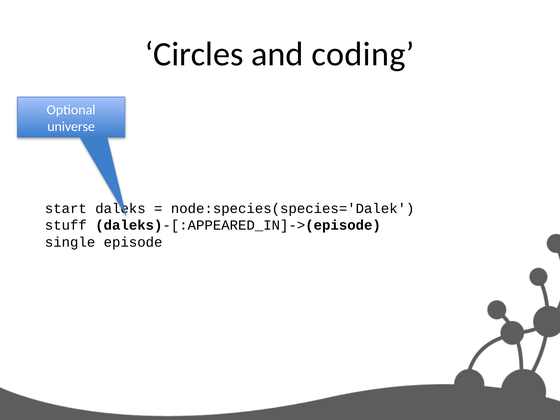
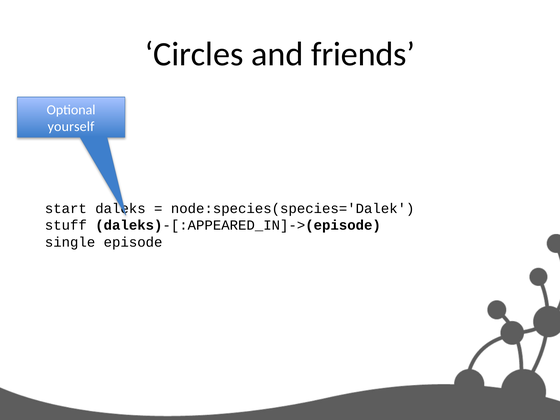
coding: coding -> friends
universe: universe -> yourself
